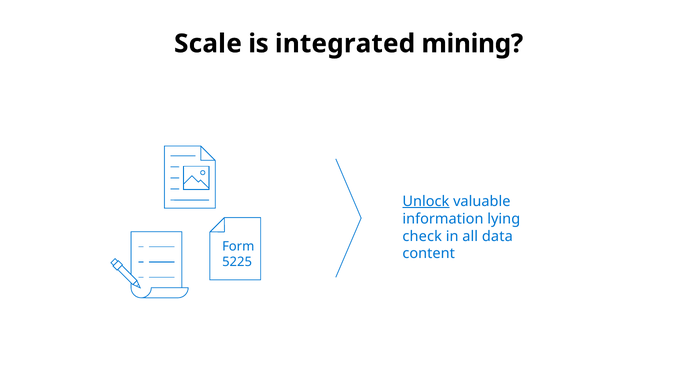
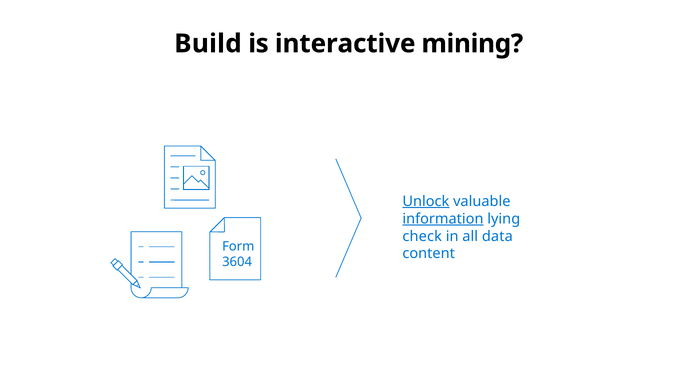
Scale: Scale -> Build
integrated: integrated -> interactive
information underline: none -> present
5225: 5225 -> 3604
